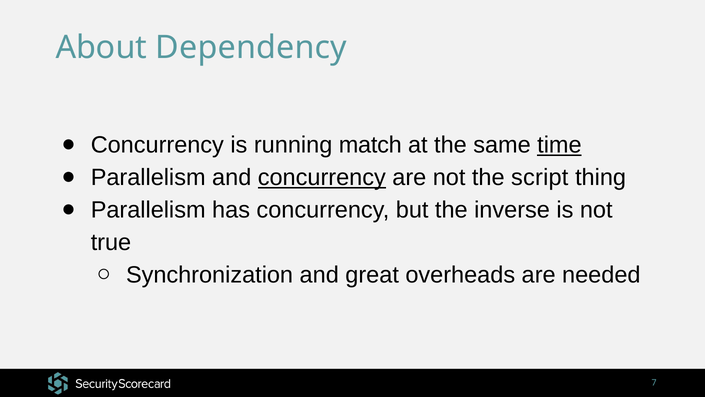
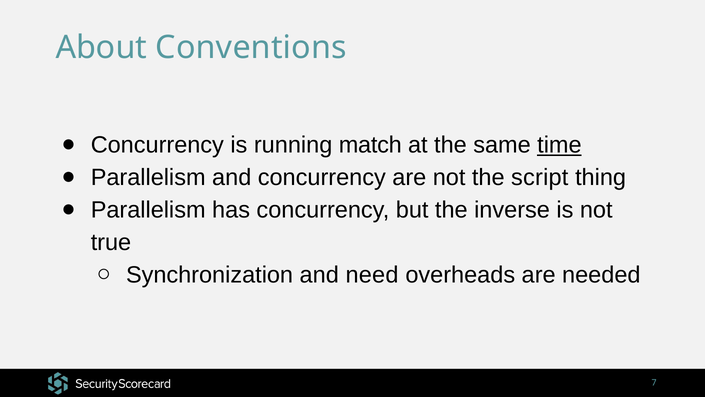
Dependency: Dependency -> Conventions
concurrency at (322, 177) underline: present -> none
great: great -> need
